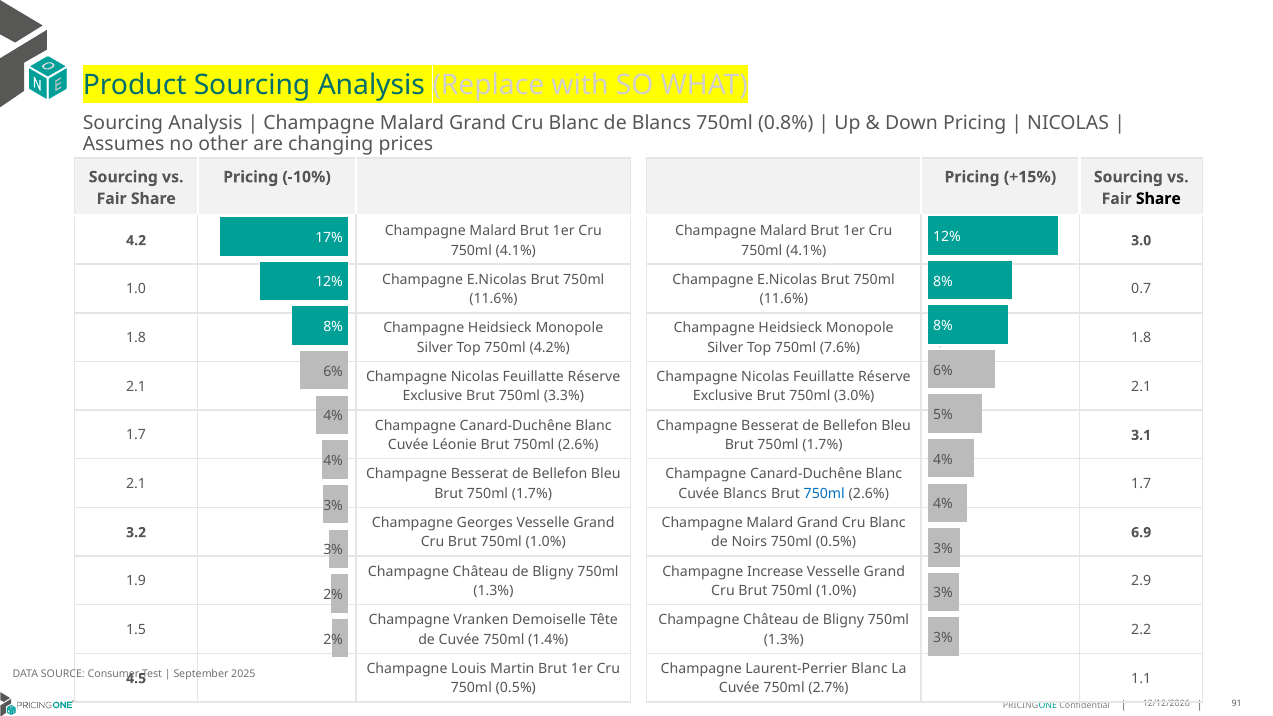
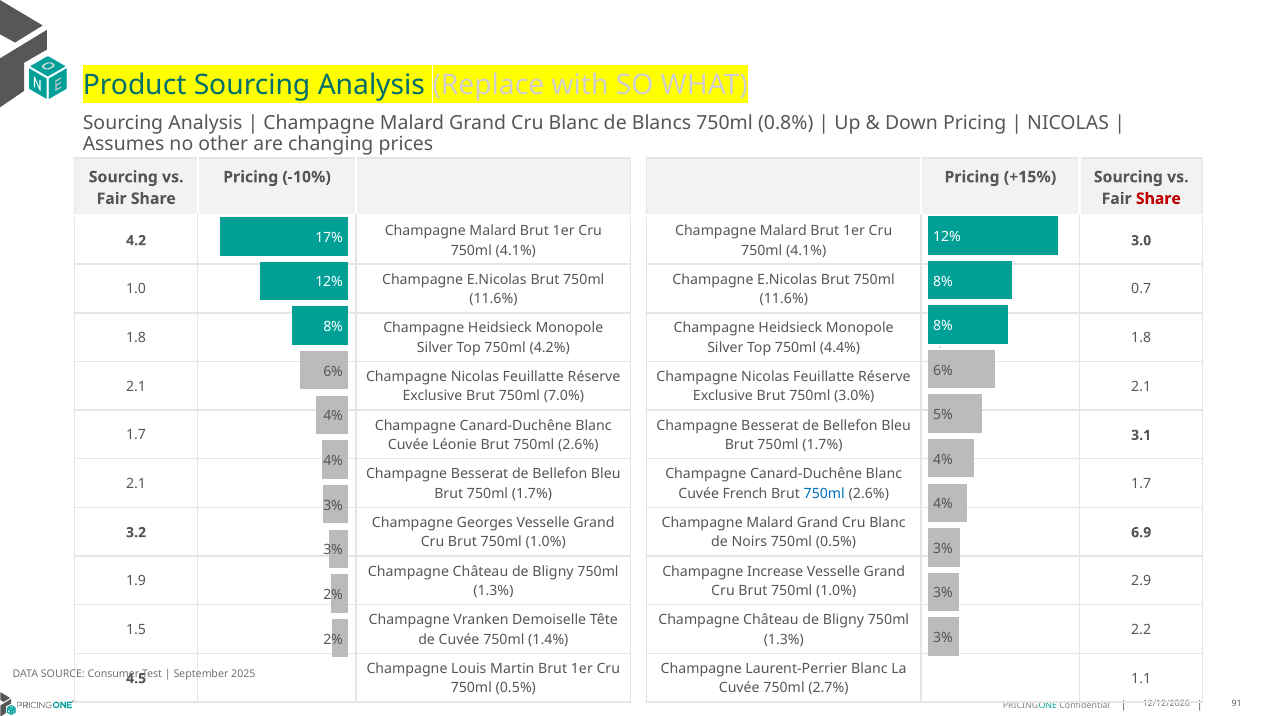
Share at (1158, 199) colour: black -> red
7.6%: 7.6% -> 4.4%
3.3%: 3.3% -> 7.0%
Cuvée Blancs: Blancs -> French
